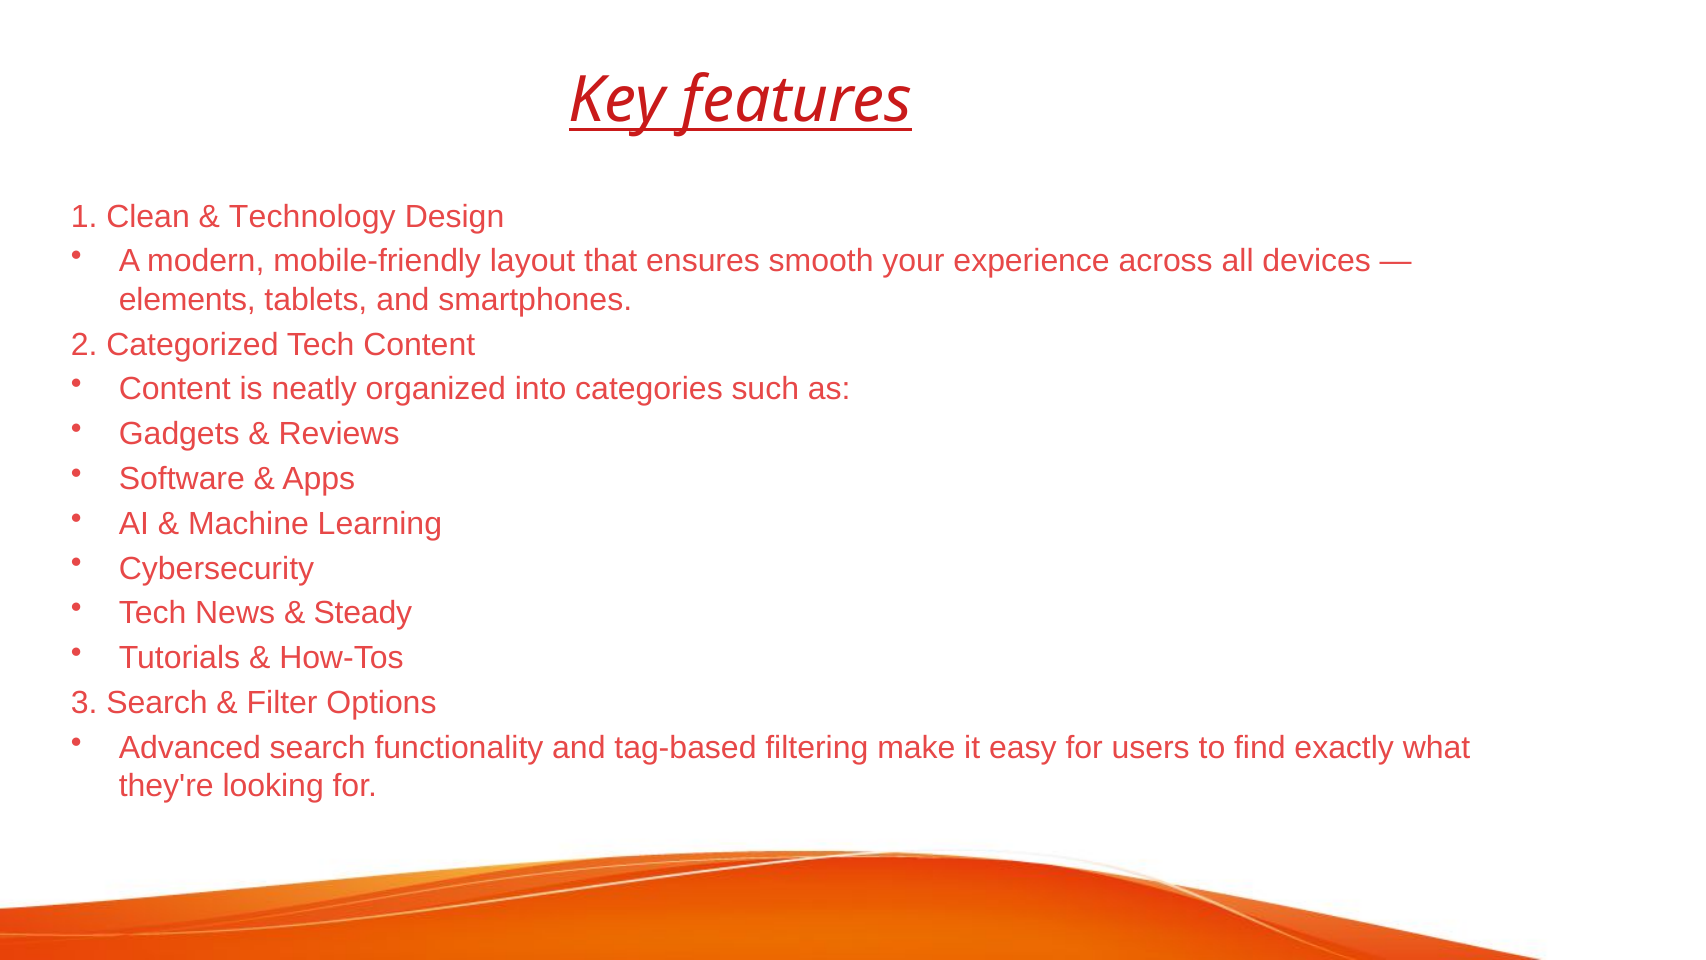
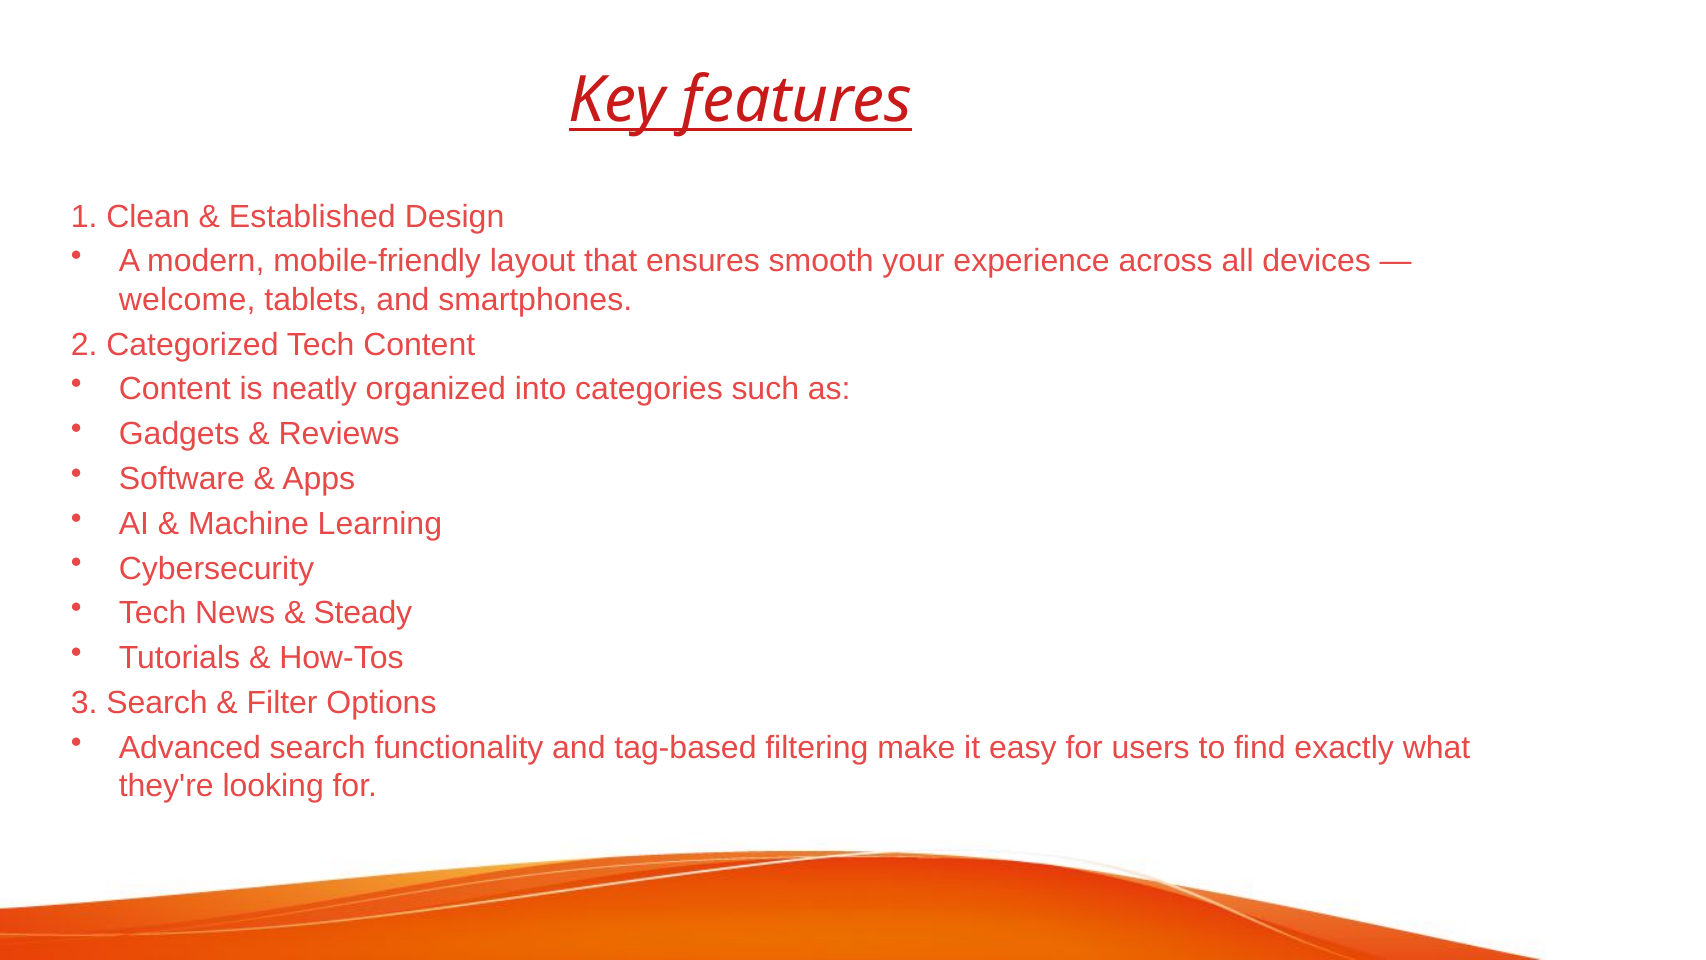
Technology: Technology -> Established
elements: elements -> welcome
